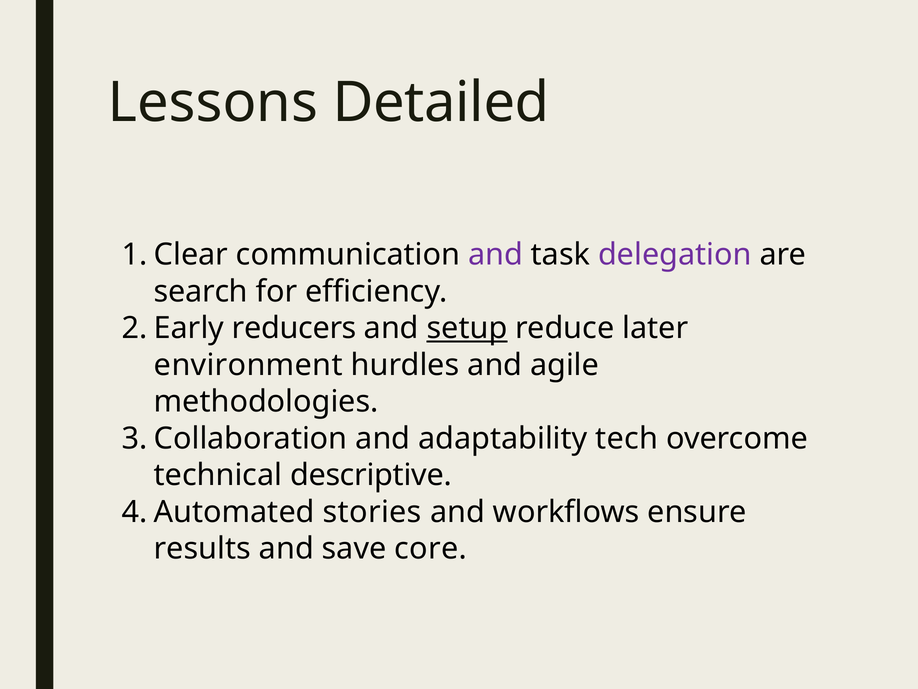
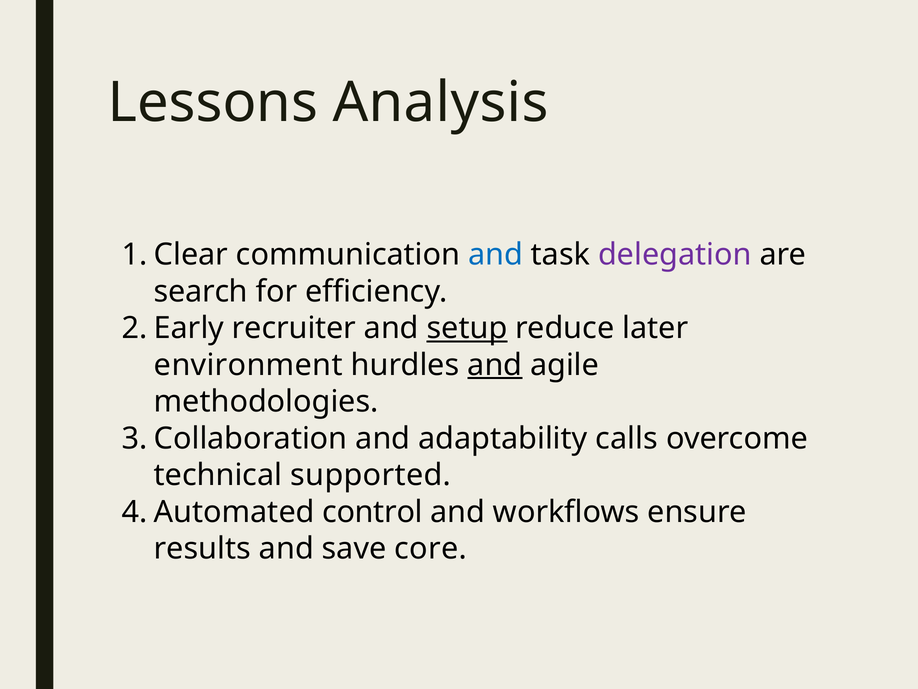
Detailed: Detailed -> Analysis
and at (496, 255) colour: purple -> blue
reducers: reducers -> recruiter
and at (495, 365) underline: none -> present
tech: tech -> calls
descriptive: descriptive -> supported
stories: stories -> control
